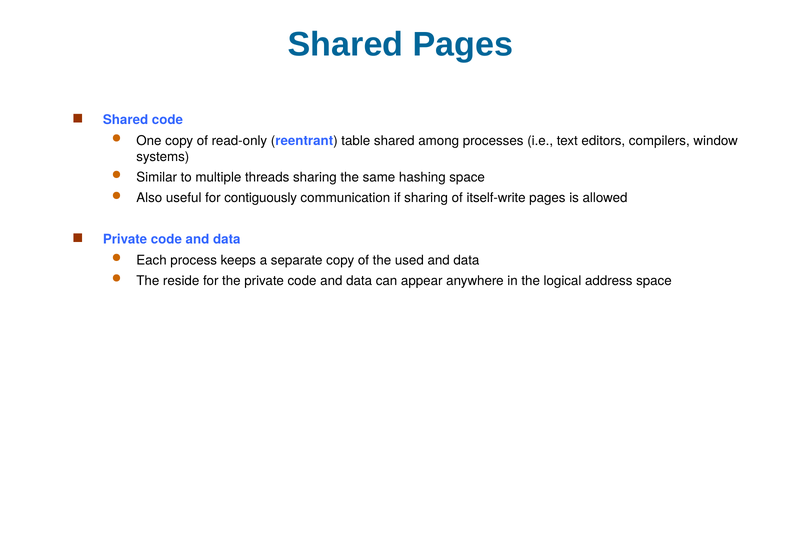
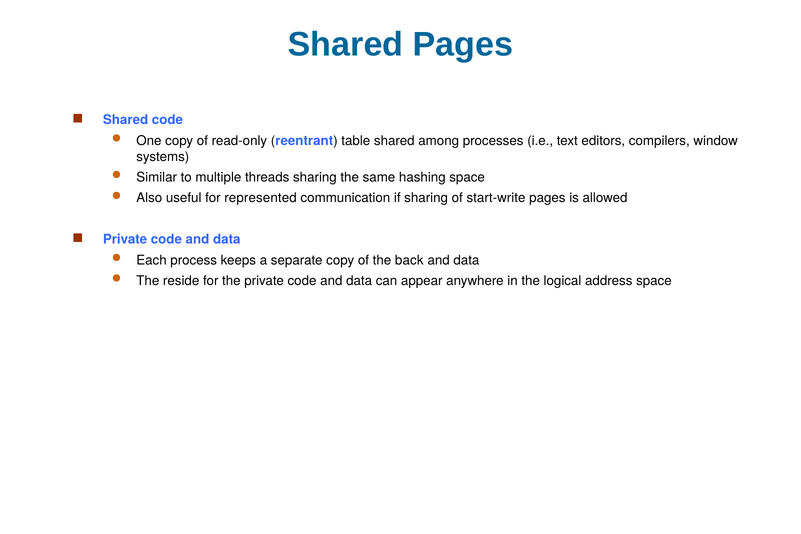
contiguously: contiguously -> represented
itself-write: itself-write -> start-write
used: used -> back
